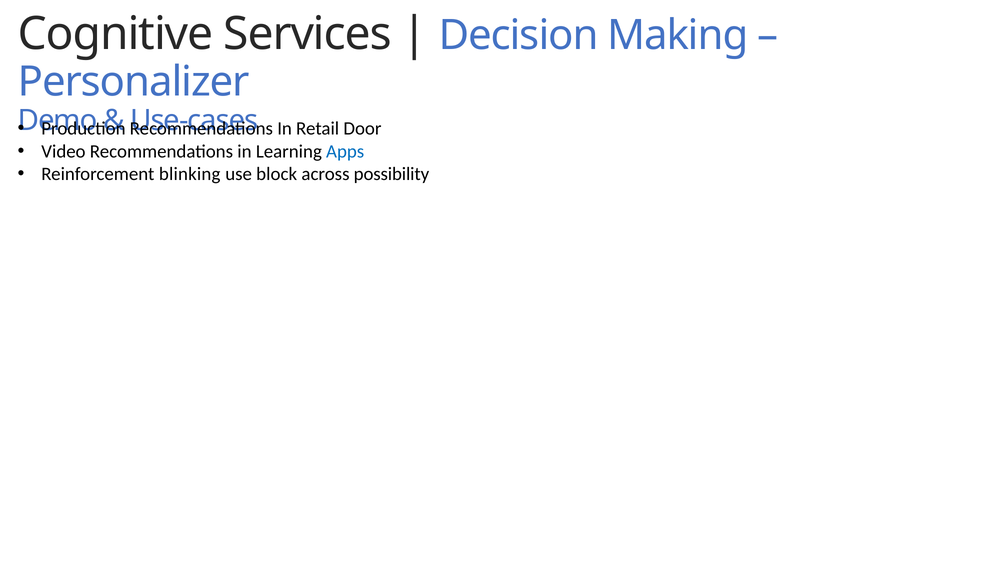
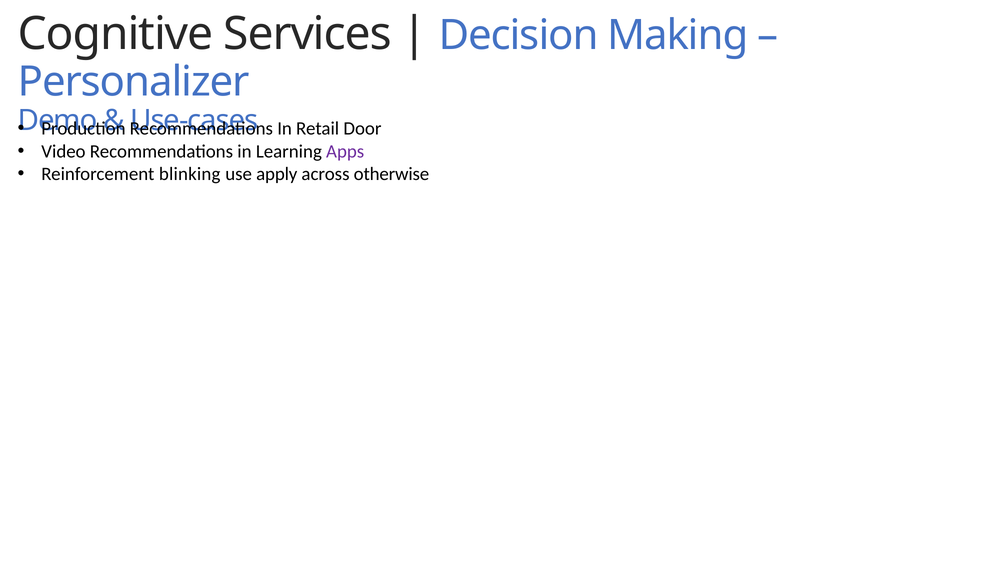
Apps colour: blue -> purple
block: block -> apply
possibility: possibility -> otherwise
